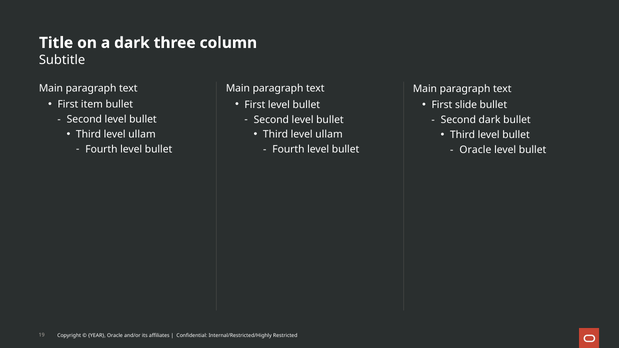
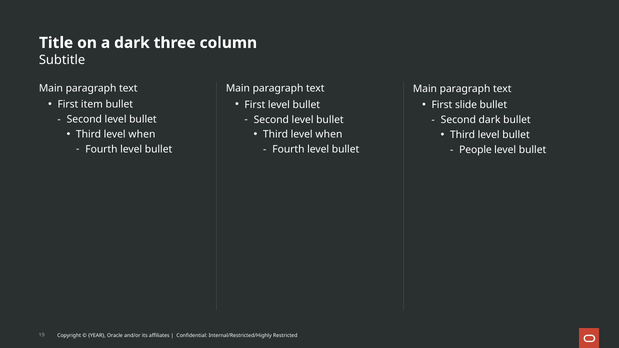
ullam at (142, 134): ullam -> when
ullam at (329, 135): ullam -> when
Oracle at (475, 150): Oracle -> People
